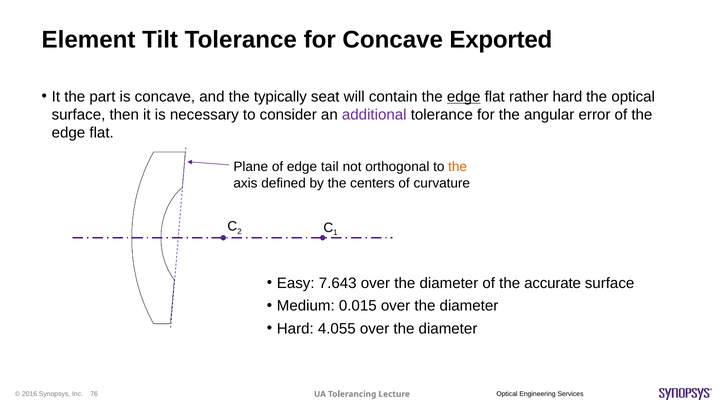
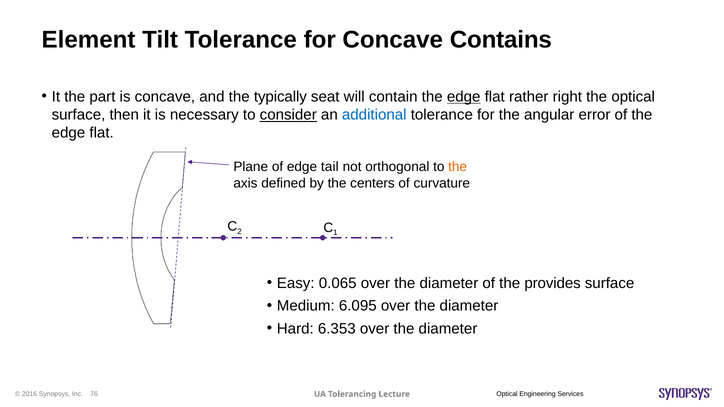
Exported: Exported -> Contains
rather hard: hard -> right
consider underline: none -> present
additional colour: purple -> blue
7.643: 7.643 -> 0.065
accurate: accurate -> provides
0.015: 0.015 -> 6.095
4.055: 4.055 -> 6.353
